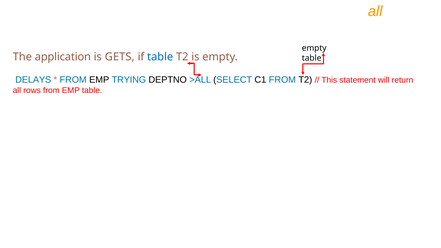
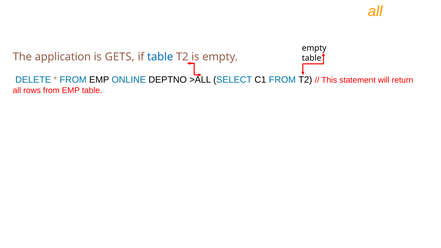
DELAYS: DELAYS -> DELETE
TRYING: TRYING -> ONLINE
>ALL colour: blue -> black
